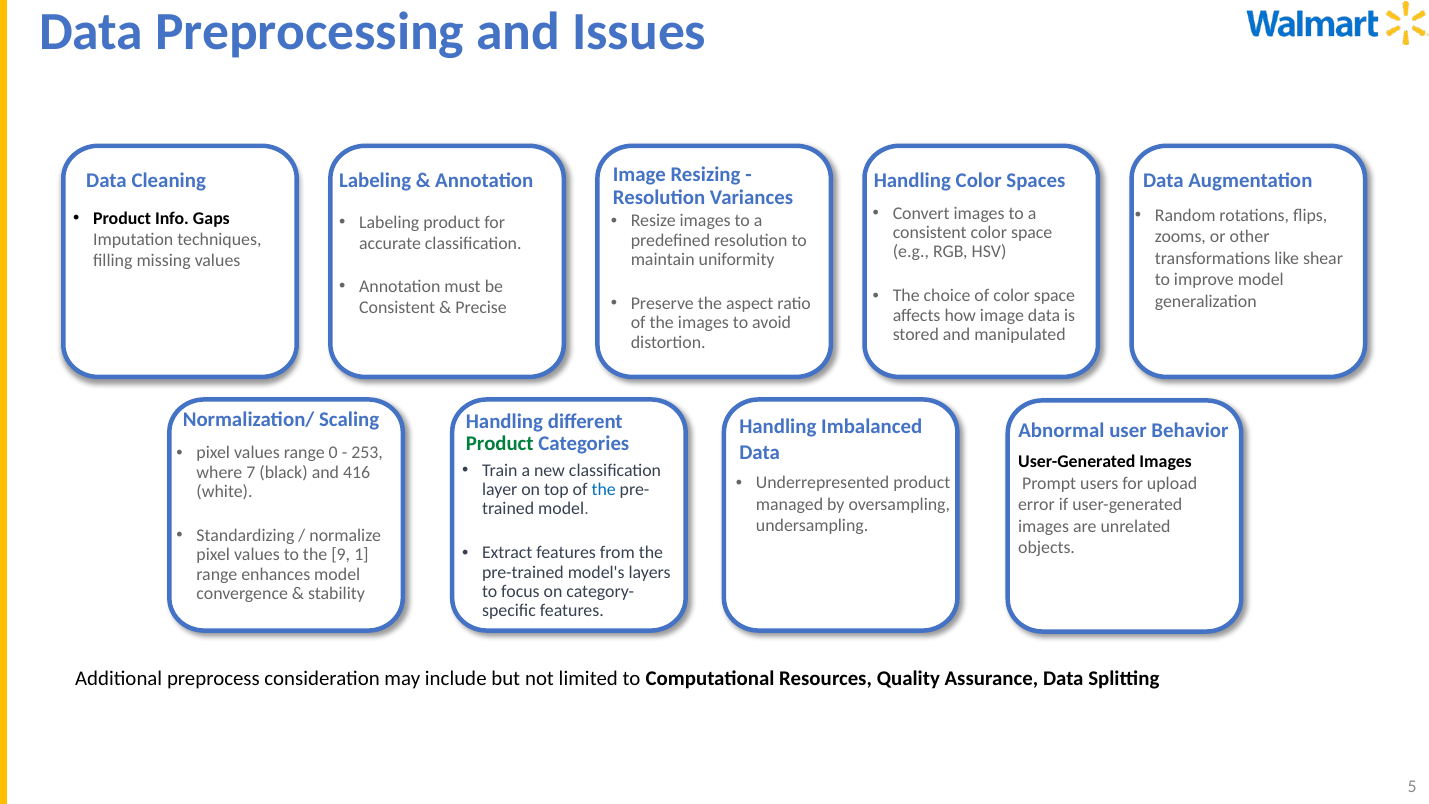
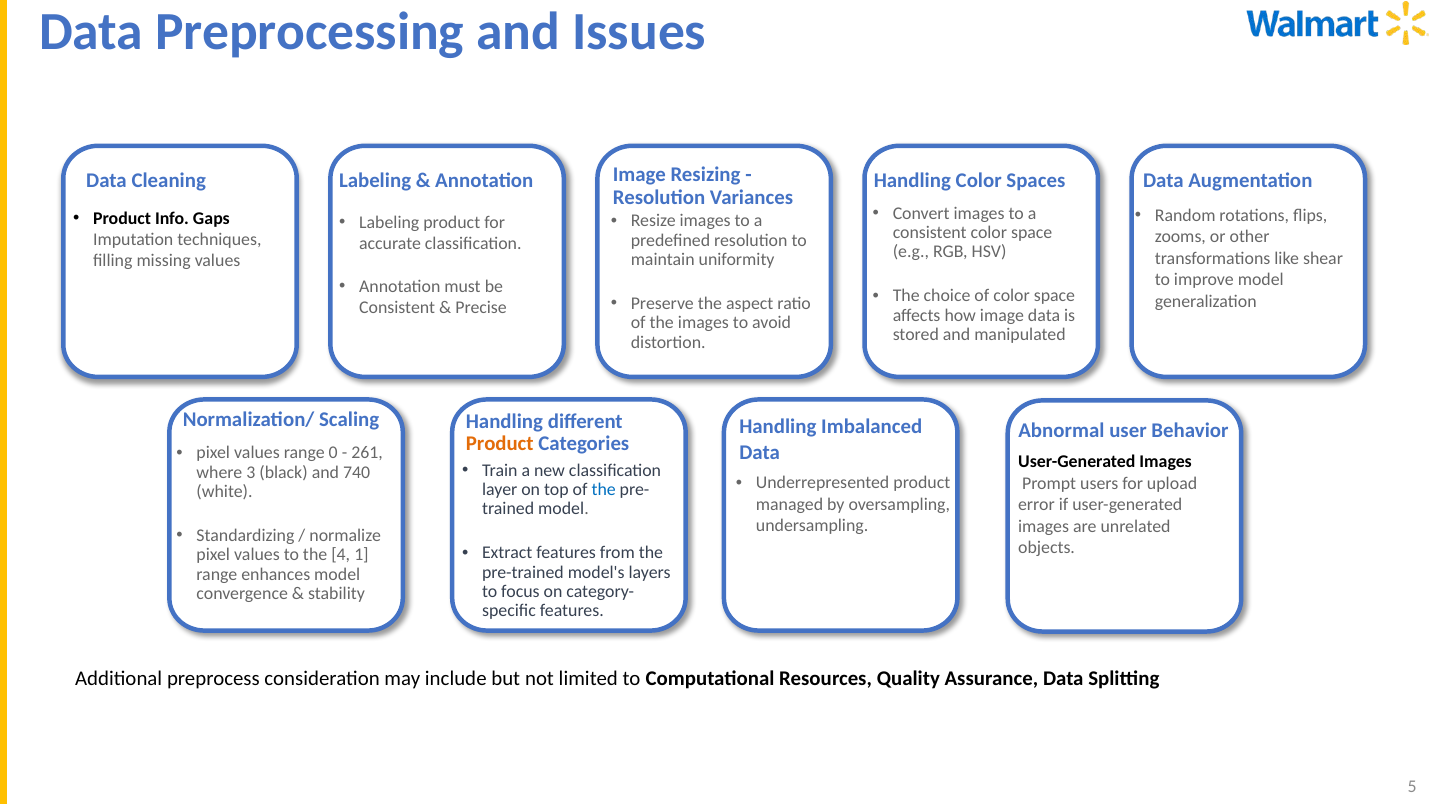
Product at (500, 444) colour: green -> orange
253: 253 -> 261
7: 7 -> 3
416: 416 -> 740
9: 9 -> 4
